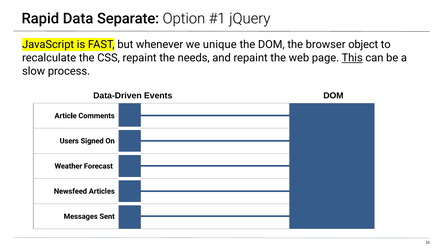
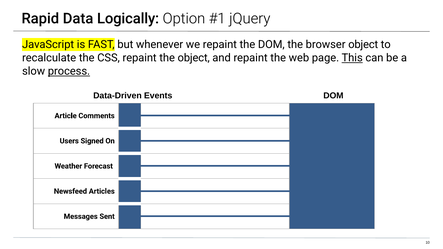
Separate: Separate -> Logically
we unique: unique -> repaint
the needs: needs -> object
process underline: none -> present
